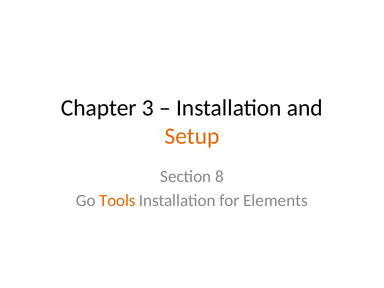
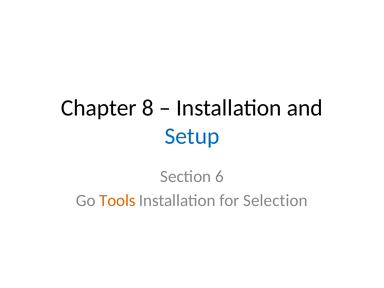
3: 3 -> 8
Setup colour: orange -> blue
8: 8 -> 6
Elements: Elements -> Selection
